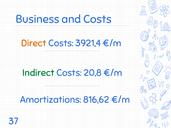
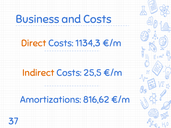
3921,4: 3921,4 -> 1134,3
Indirect colour: green -> orange
20,8: 20,8 -> 25,5
